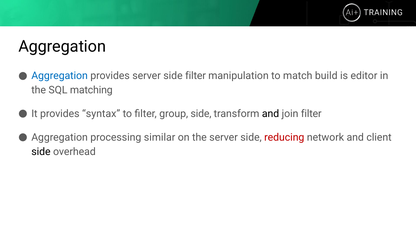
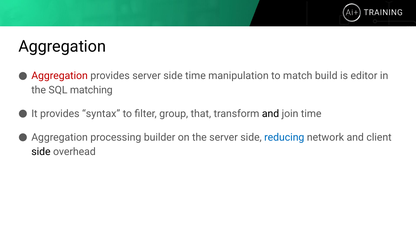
Aggregation at (60, 76) colour: blue -> red
side filter: filter -> time
group side: side -> that
join filter: filter -> time
similar: similar -> builder
reducing colour: red -> blue
